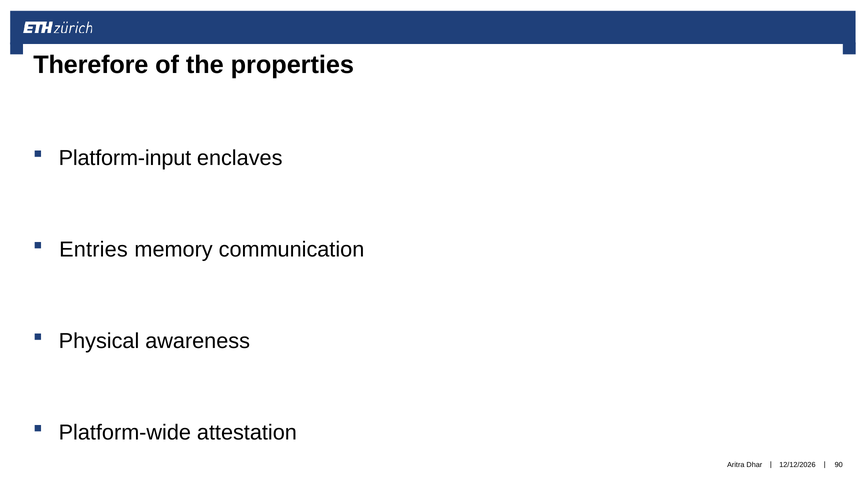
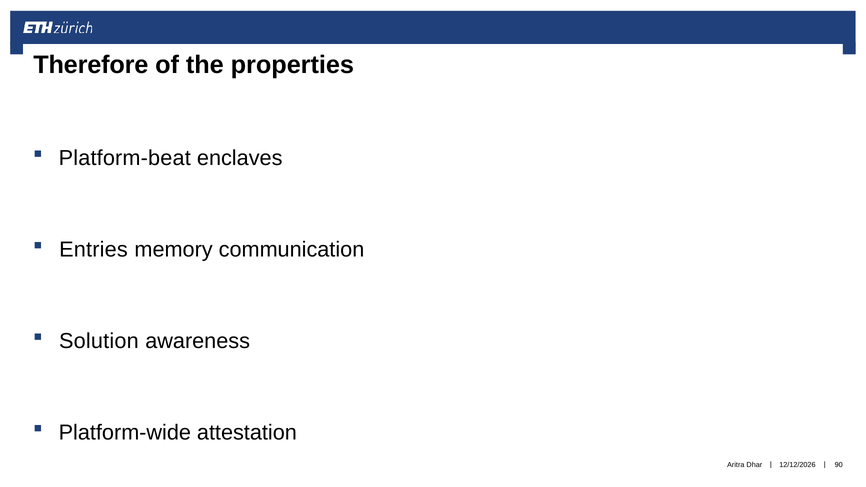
Platform-input: Platform-input -> Platform-beat
Physical: Physical -> Solution
